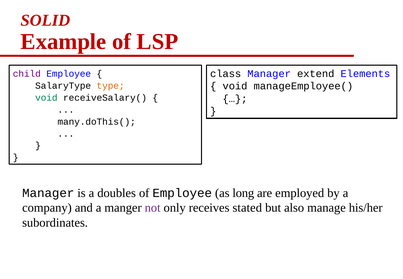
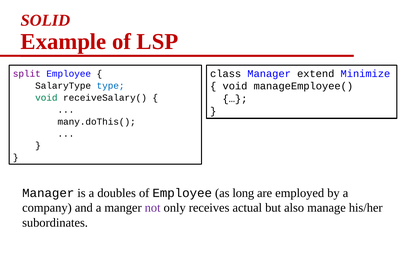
Elements: Elements -> Minimize
child: child -> split
type colour: orange -> blue
stated: stated -> actual
